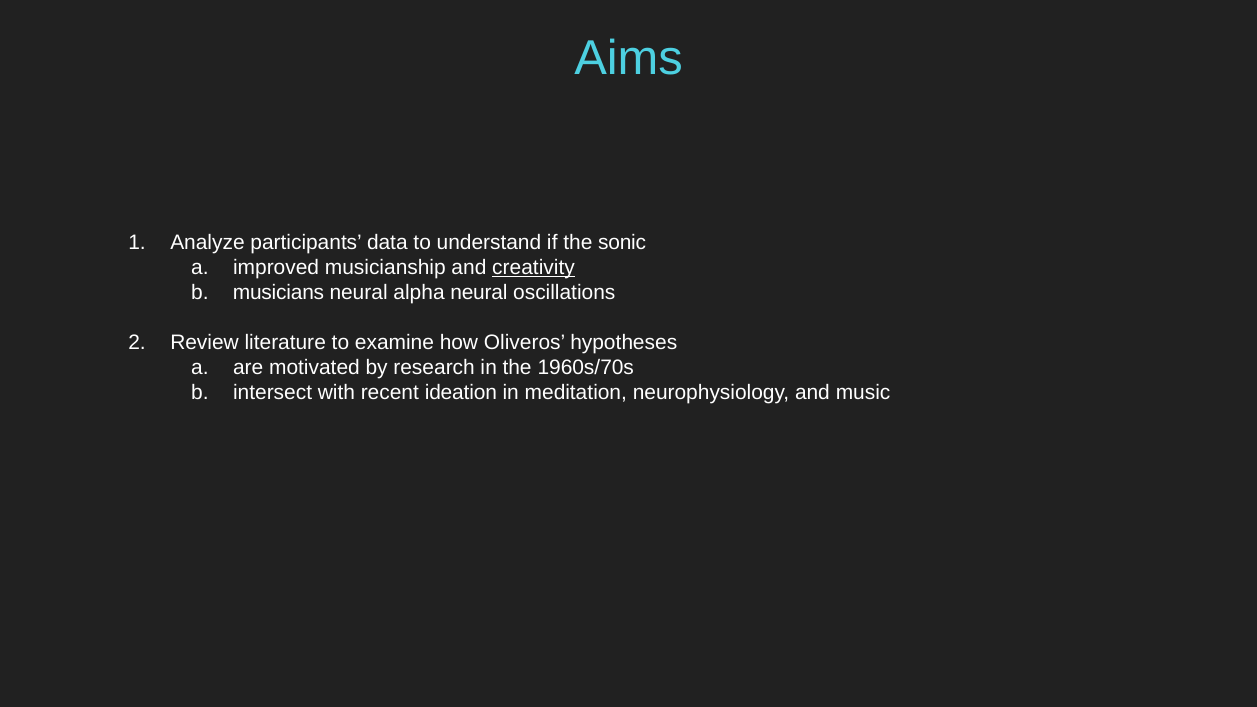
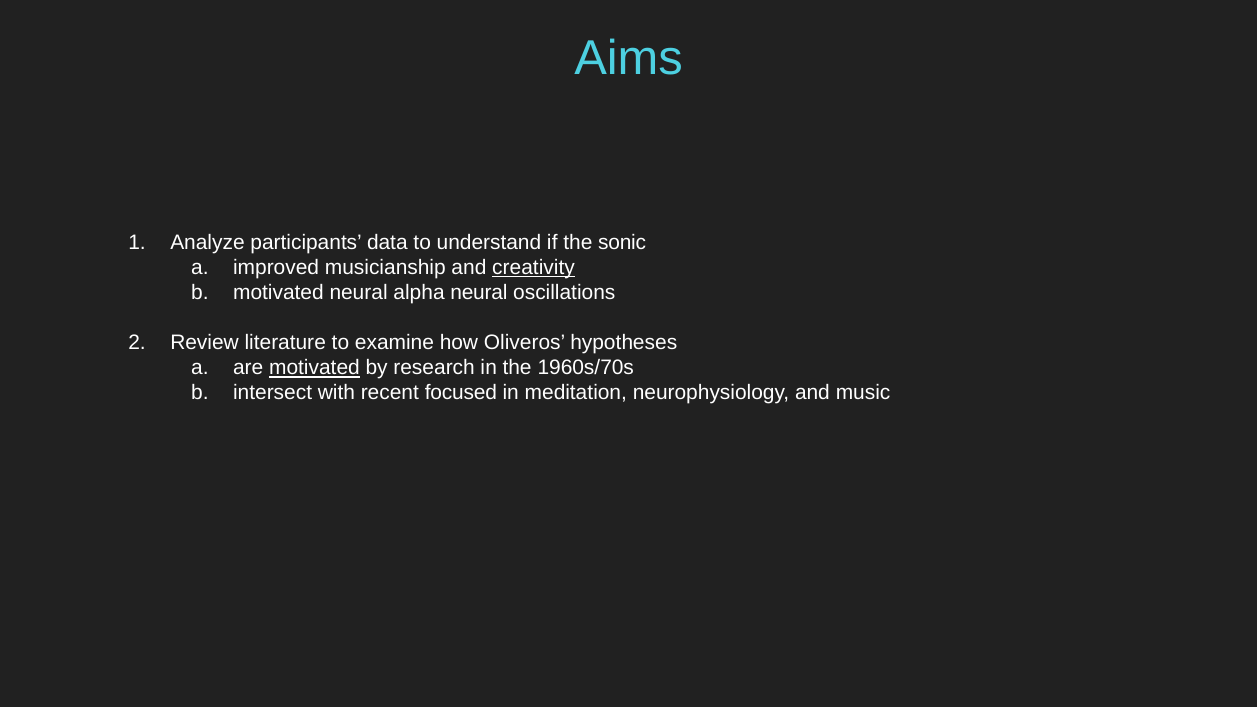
musicians at (278, 293): musicians -> motivated
motivated at (314, 368) underline: none -> present
ideation: ideation -> focused
